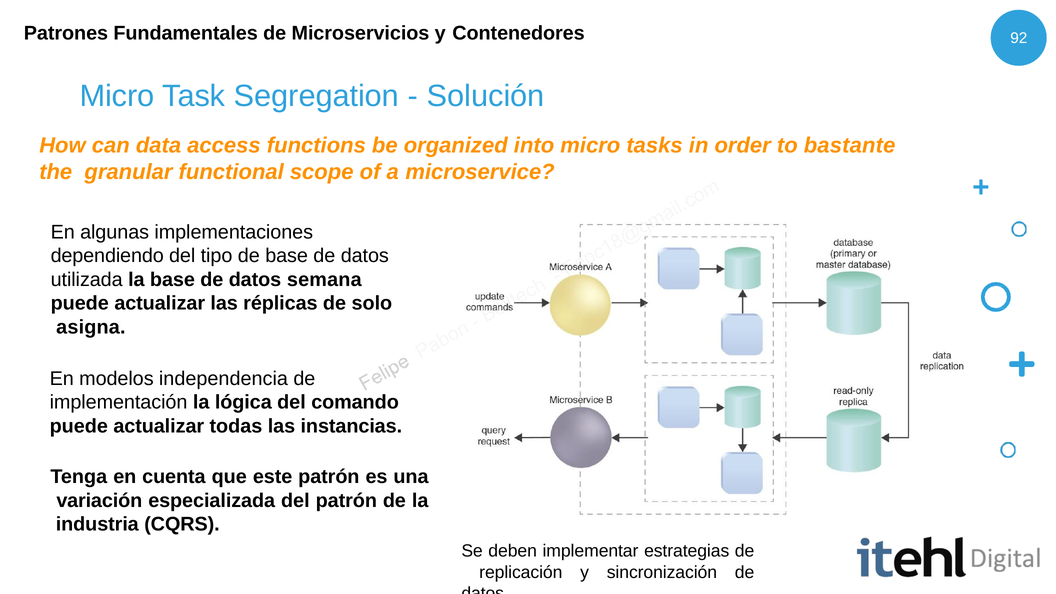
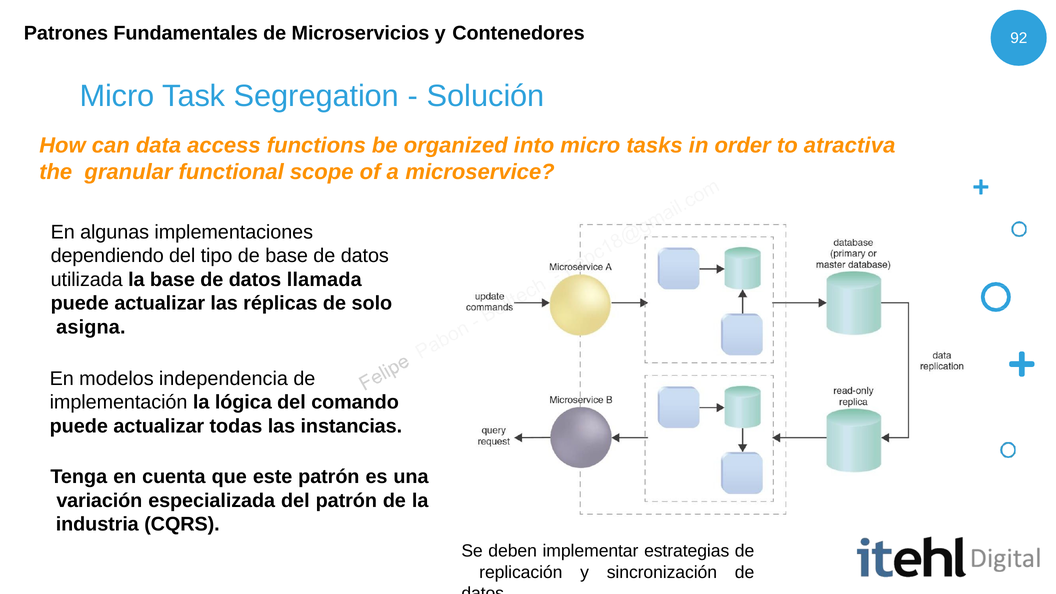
bastante: bastante -> atractiva
semana: semana -> llamada
